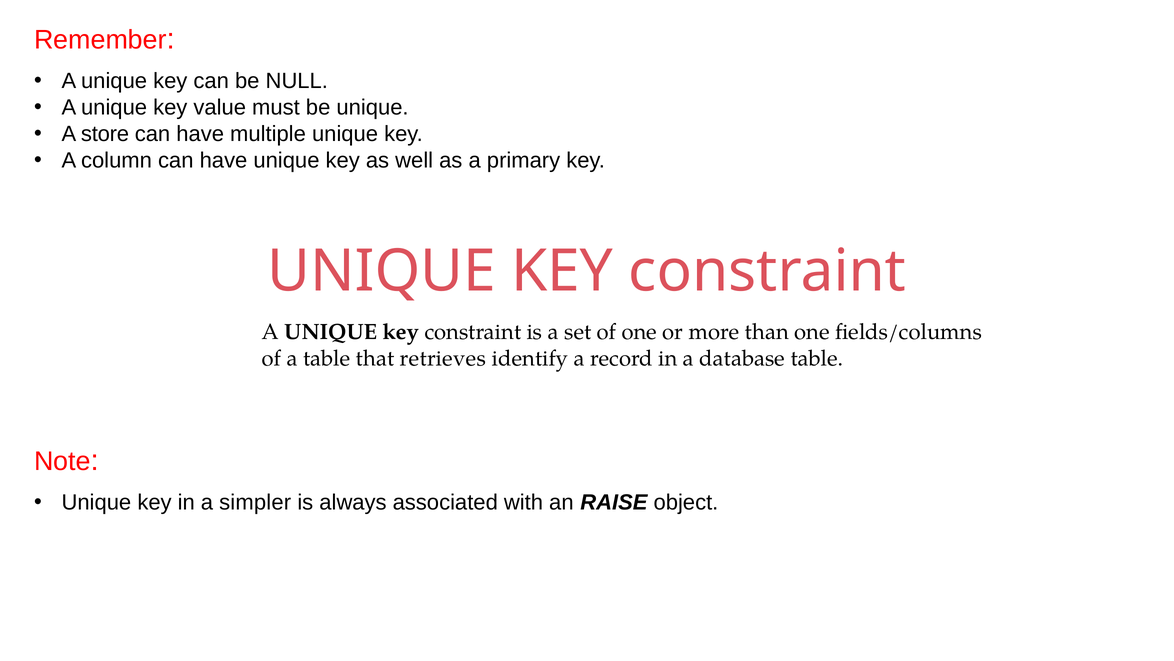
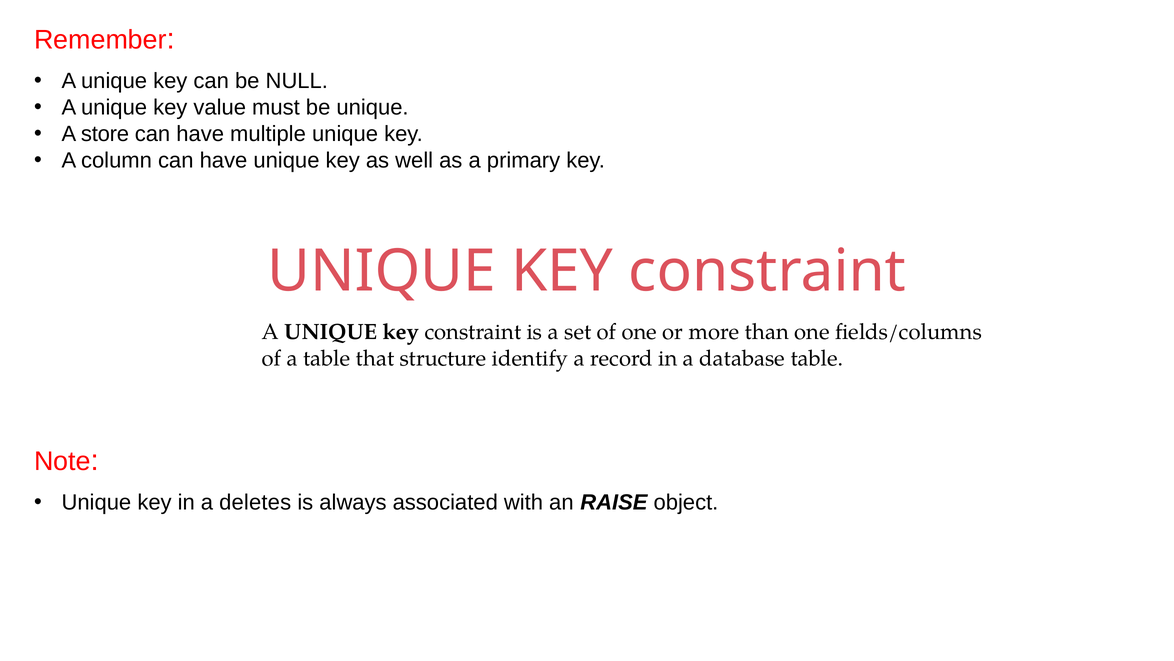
retrieves: retrieves -> structure
simpler: simpler -> deletes
